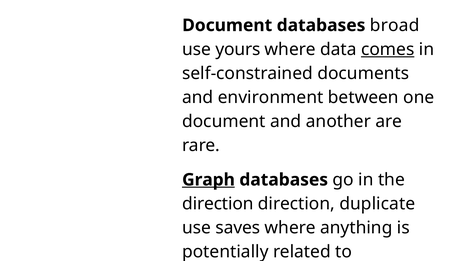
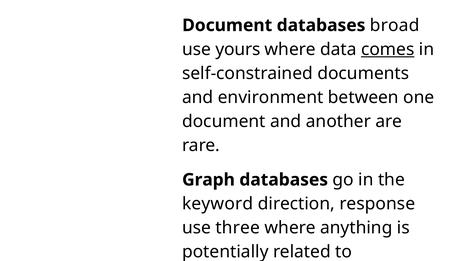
Graph underline: present -> none
direction at (218, 204): direction -> keyword
duplicate: duplicate -> response
saves: saves -> three
